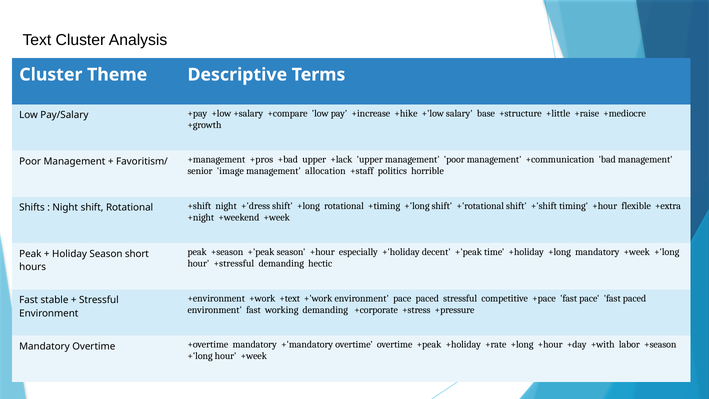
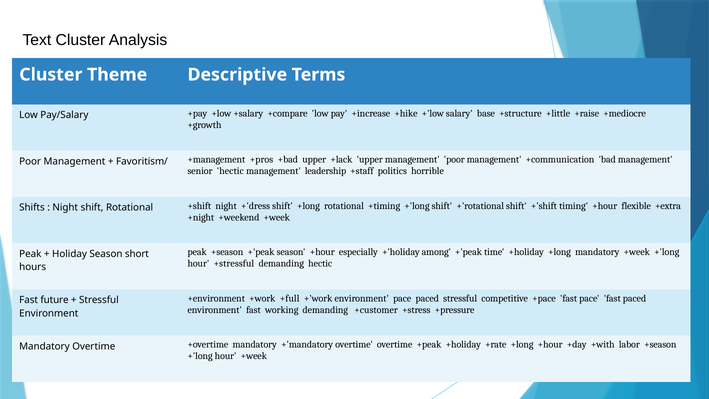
senior image: image -> hectic
allocation: allocation -> leadership
decent: decent -> among
+text: +text -> +full
stable: stable -> future
+corporate: +corporate -> +customer
